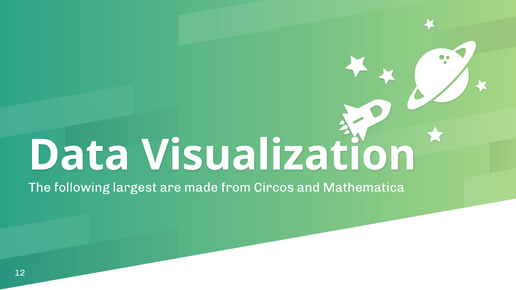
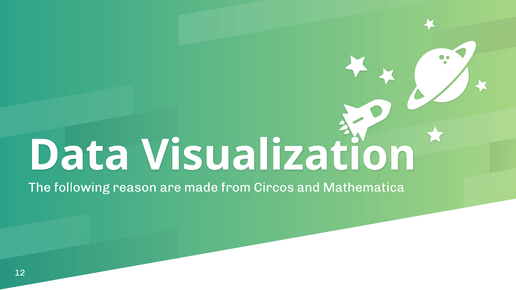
largest: largest -> reason
